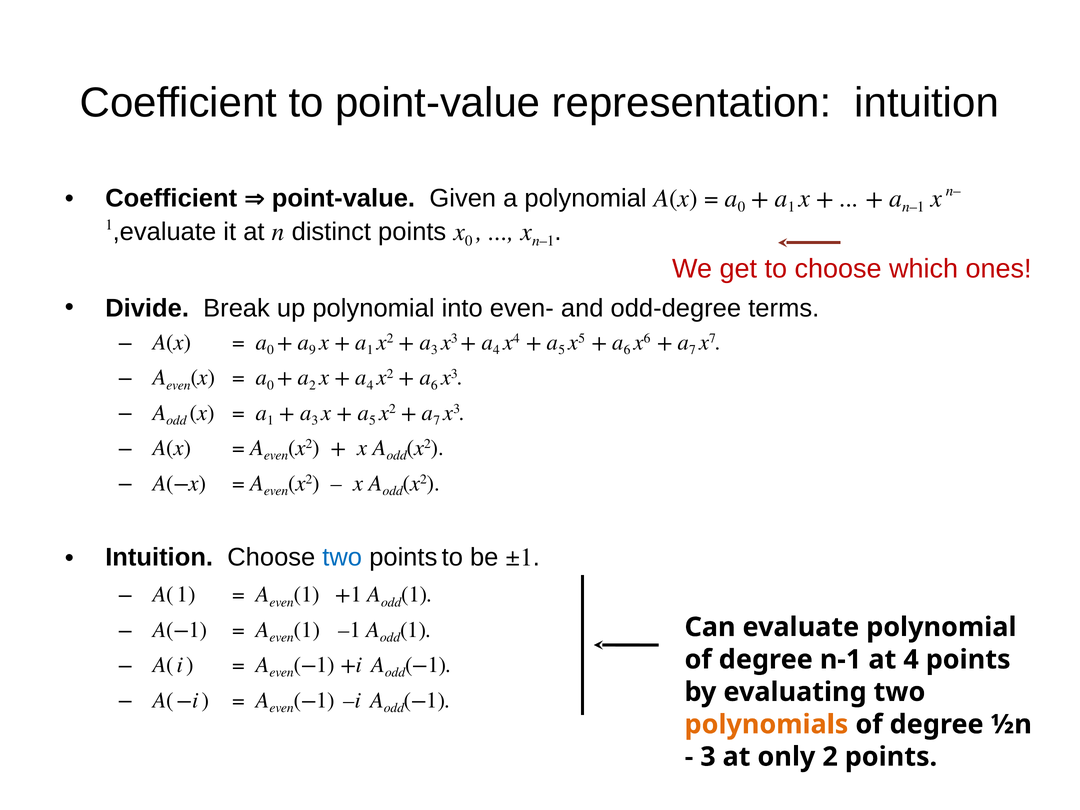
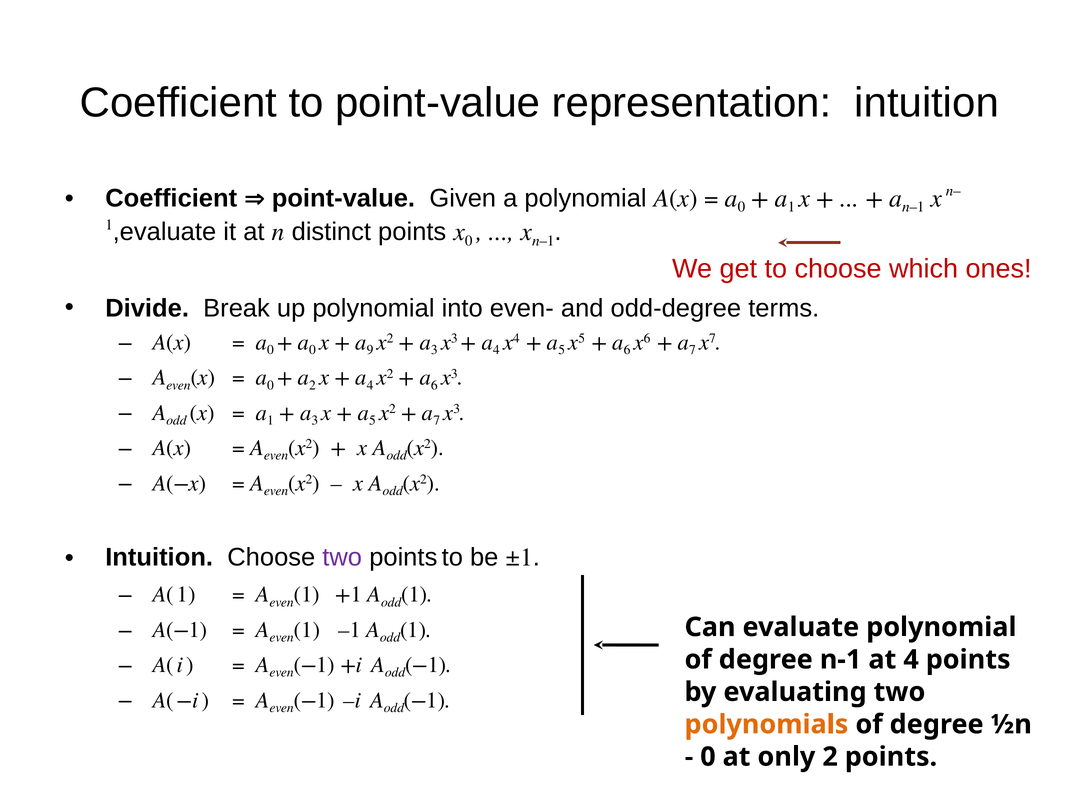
9 at (312, 350): 9 -> 0
1 at (370, 350): 1 -> 9
two at (342, 558) colour: blue -> purple
3 at (708, 757): 3 -> 0
